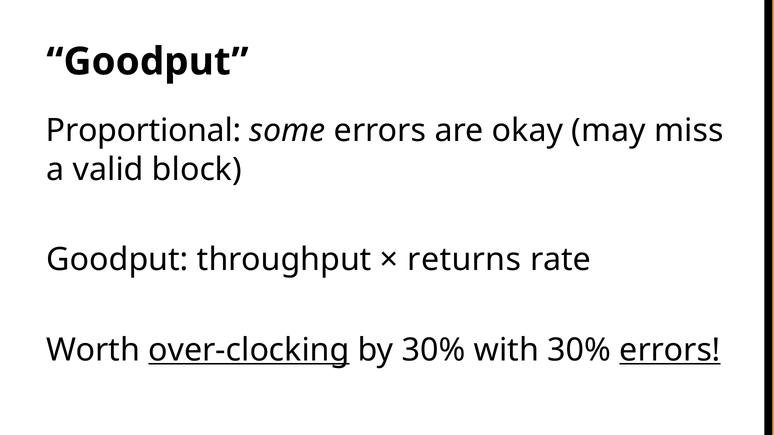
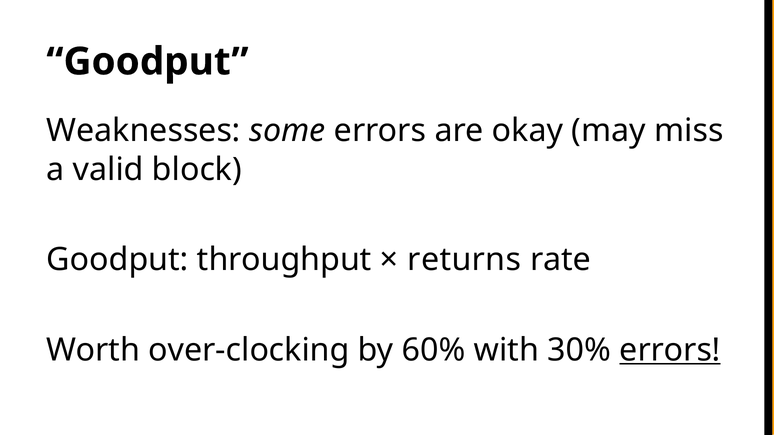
Proportional: Proportional -> Weaknesses
over-clocking underline: present -> none
by 30%: 30% -> 60%
